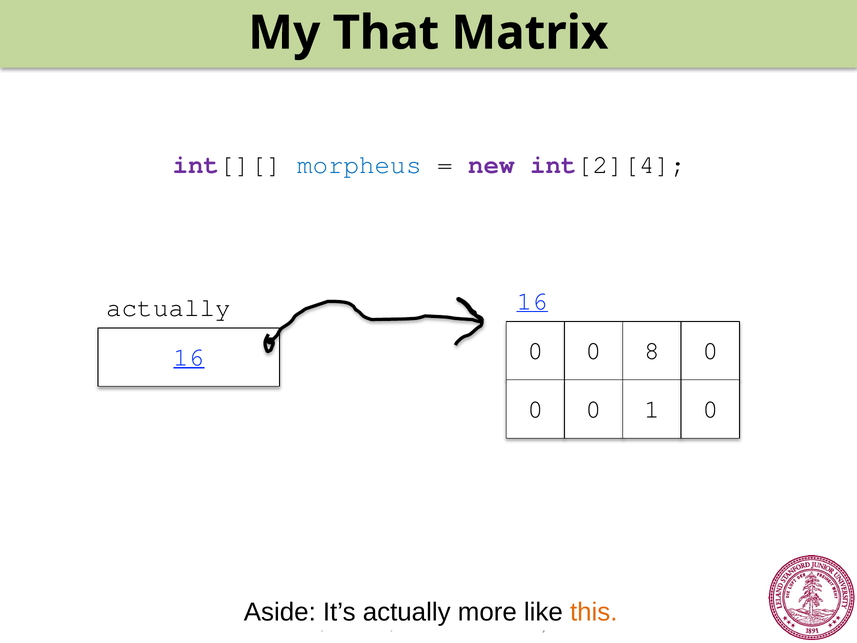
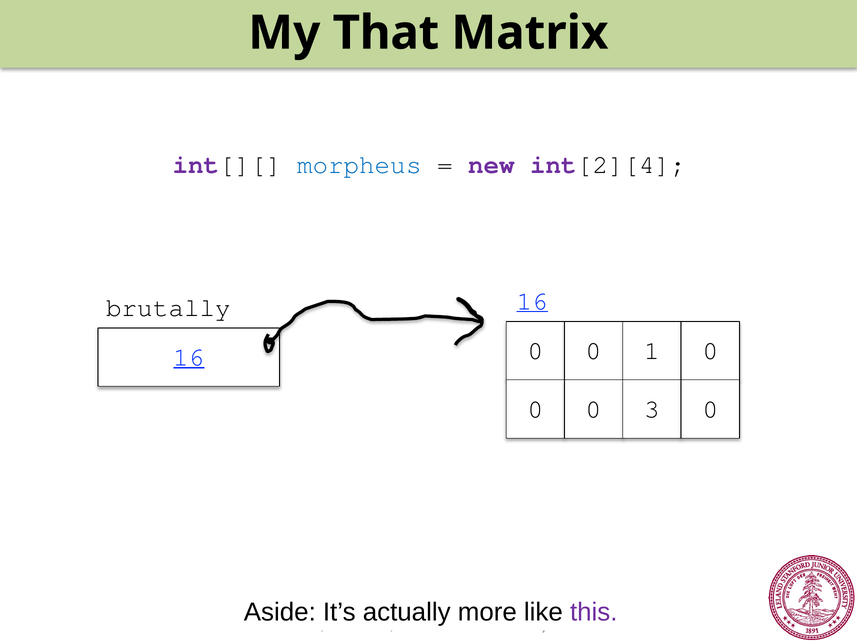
actually at (169, 307): actually -> brutally
8: 8 -> 1
1: 1 -> 3
this colour: orange -> purple
